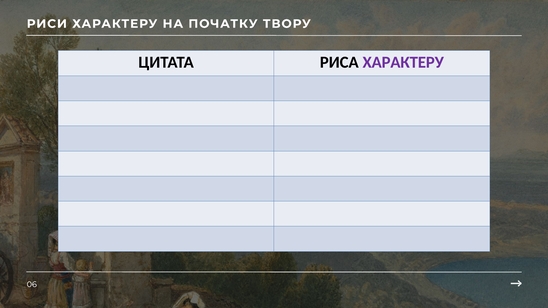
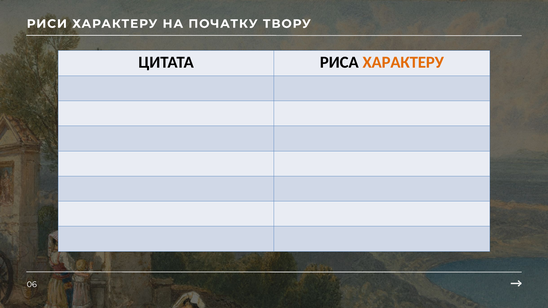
ХАРАКТЕРУ at (403, 62) colour: purple -> orange
